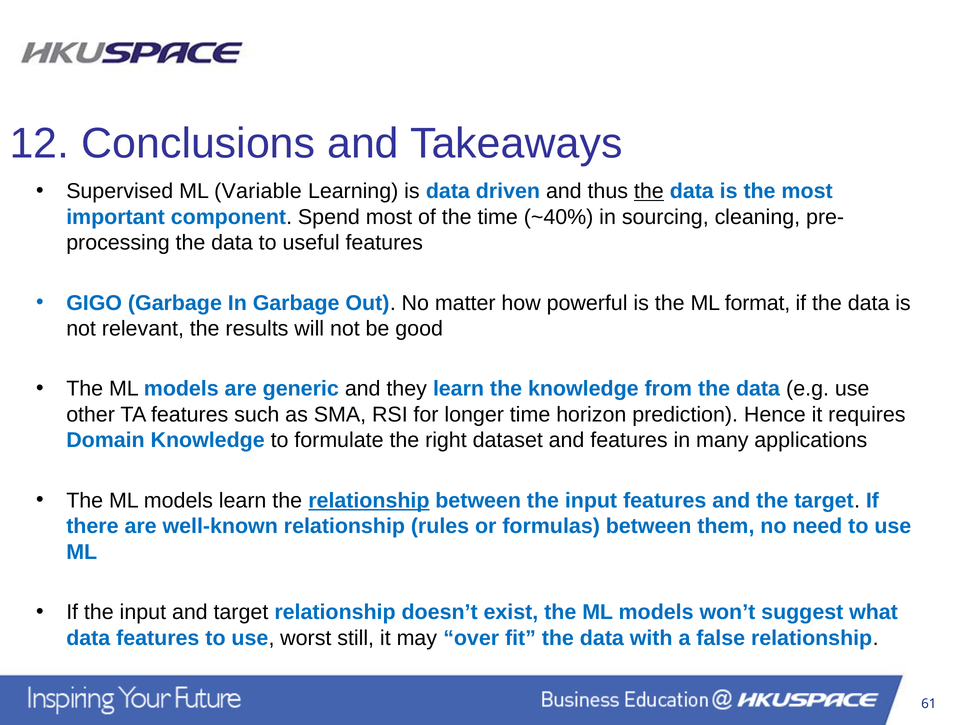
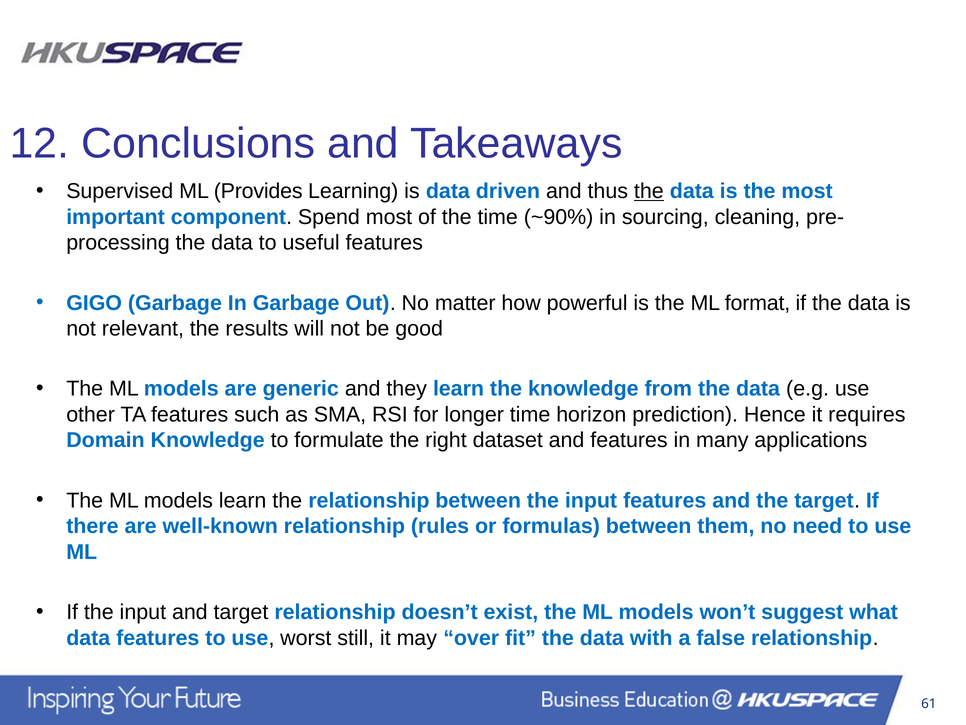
Variable: Variable -> Provides
~40%: ~40% -> ~90%
relationship at (369, 500) underline: present -> none
